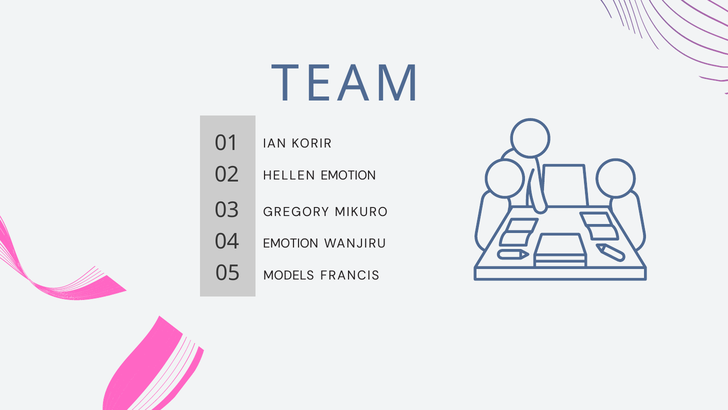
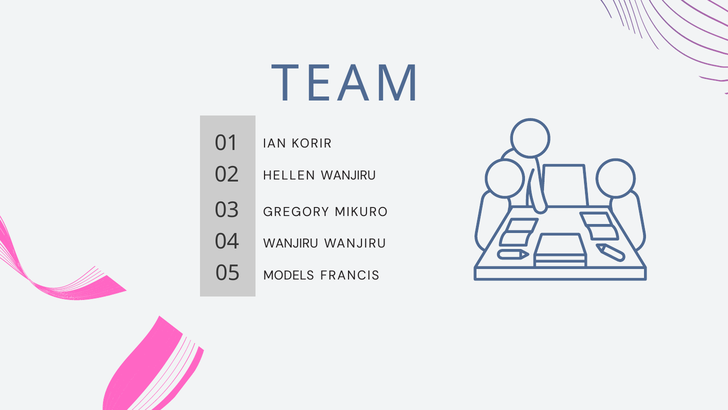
HELLEN EMOTION: EMOTION -> WANJIRU
EMOTION at (291, 243): EMOTION -> WANJIRU
